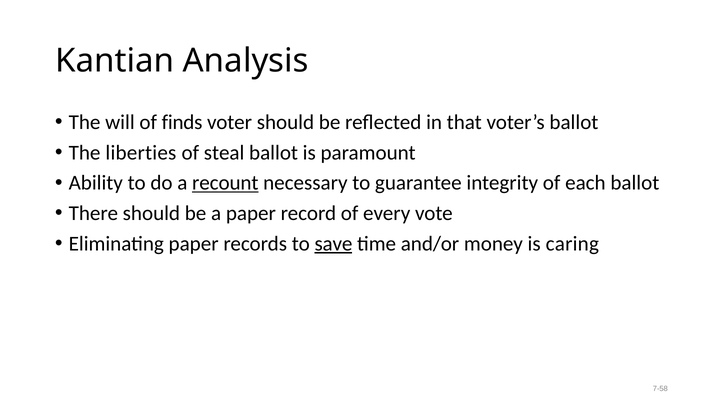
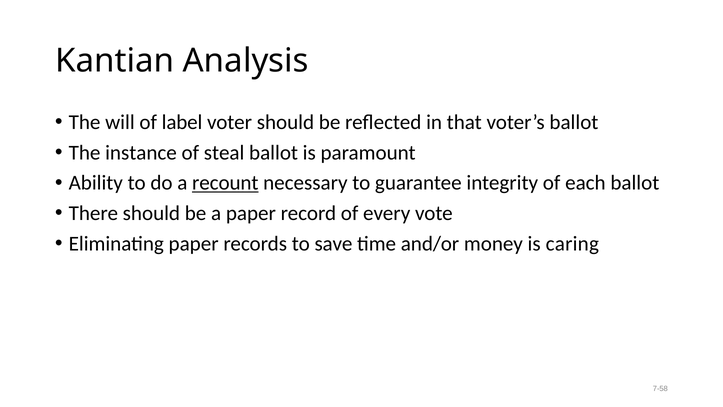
finds: finds -> label
liberties: liberties -> instance
save underline: present -> none
